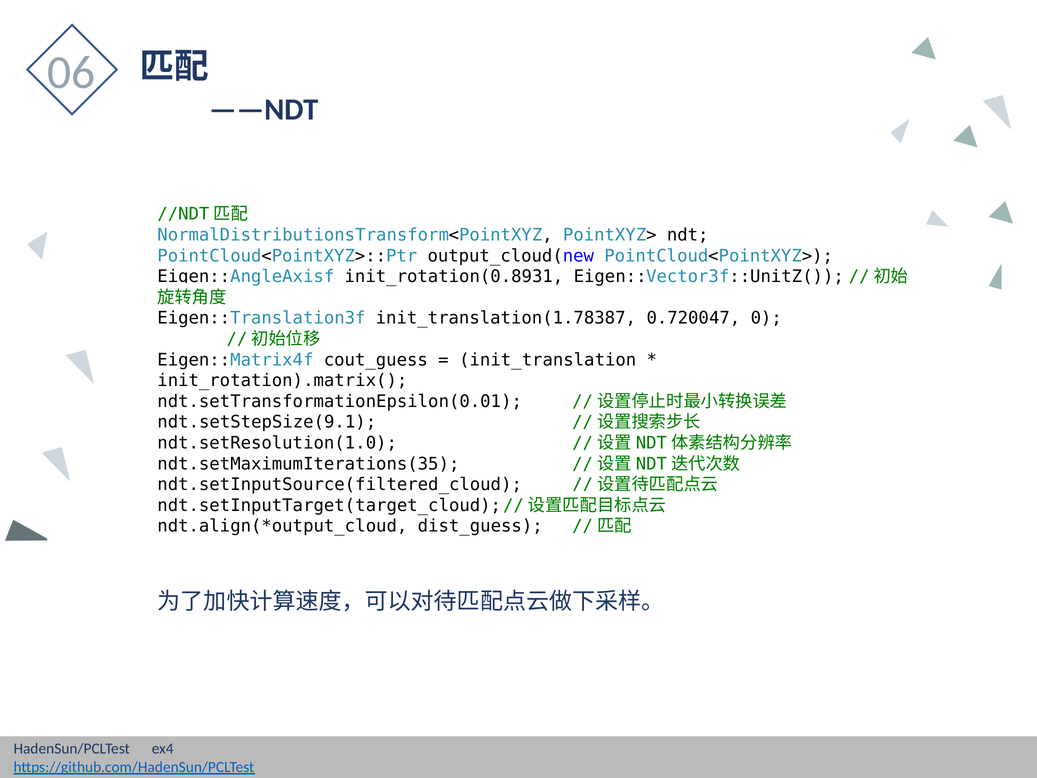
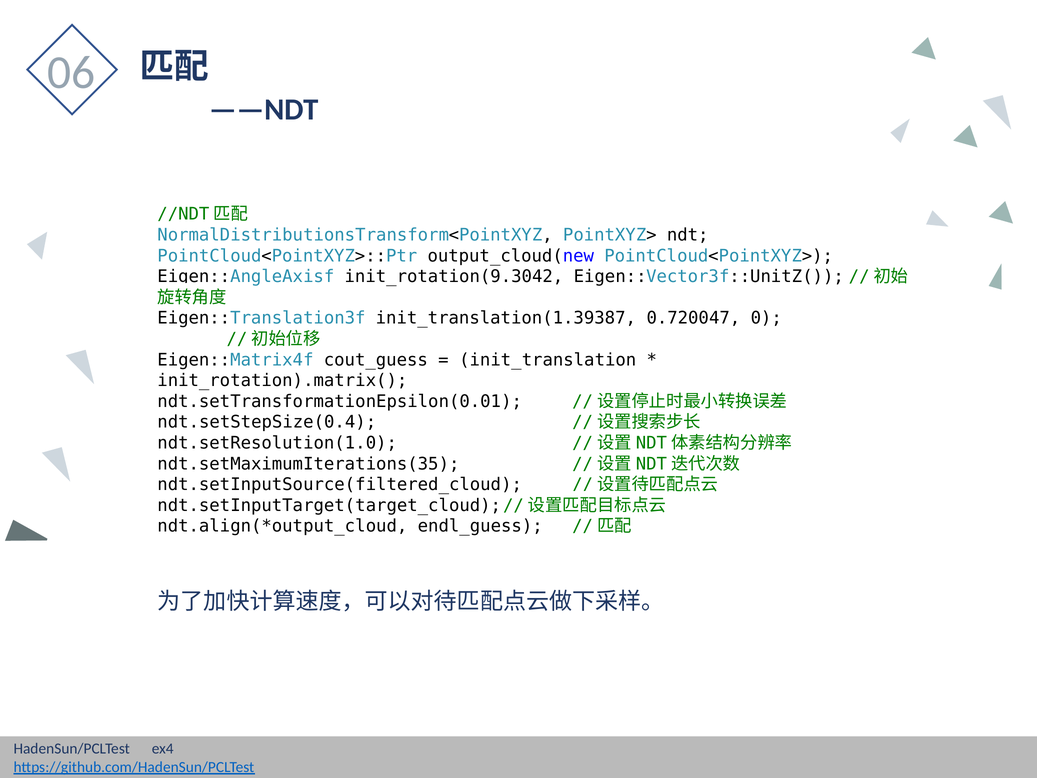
init_rotation(0.8931: init_rotation(0.8931 -> init_rotation(9.3042
init_translation(1.78387: init_translation(1.78387 -> init_translation(1.39387
ndt.setStepSize(9.1: ndt.setStepSize(9.1 -> ndt.setStepSize(0.4
dist_guess: dist_guess -> endl_guess
